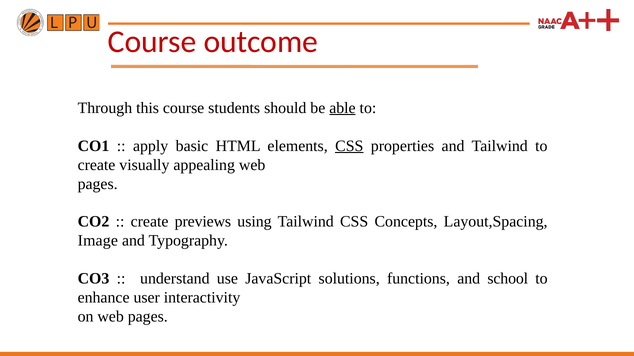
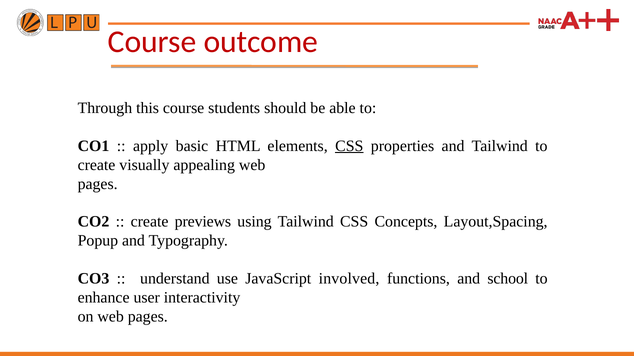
able underline: present -> none
Image: Image -> Popup
solutions: solutions -> involved
